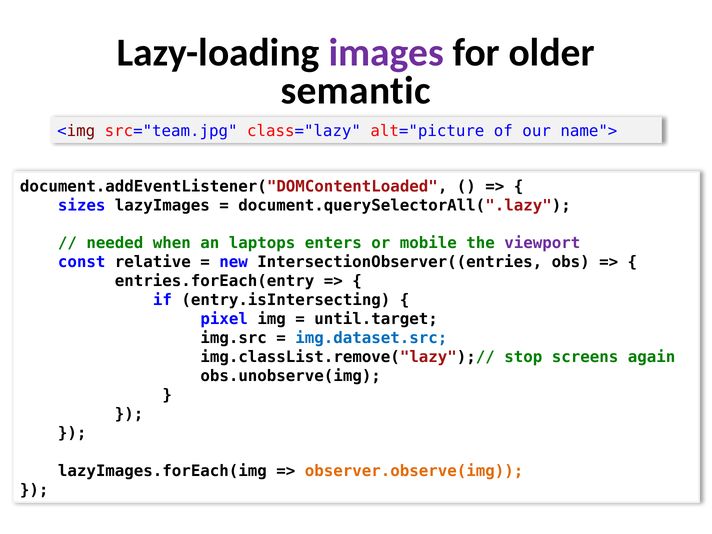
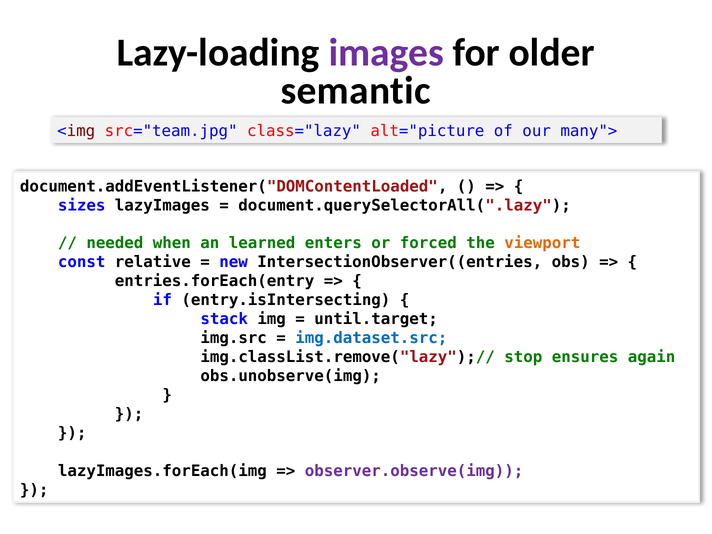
name">: name"> -> many">
laptops: laptops -> learned
mobile: mobile -> forced
viewport colour: purple -> orange
pixel: pixel -> stack
screens: screens -> ensures
observer.observe(img colour: orange -> purple
